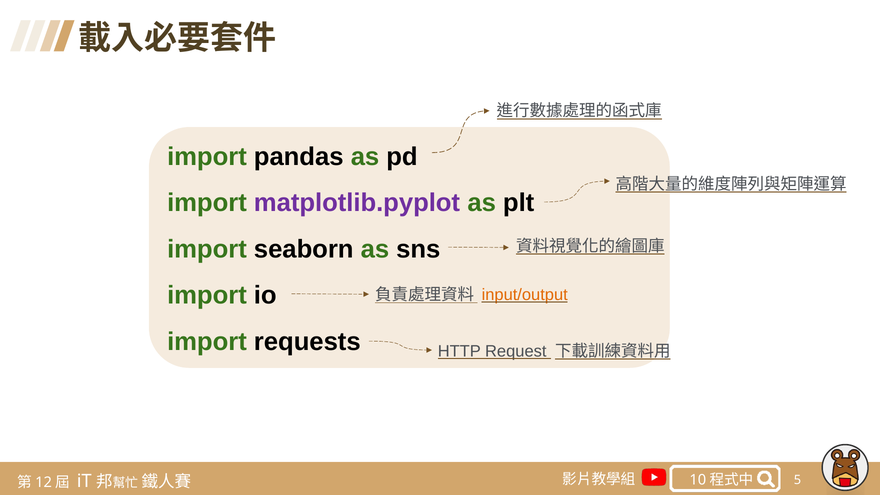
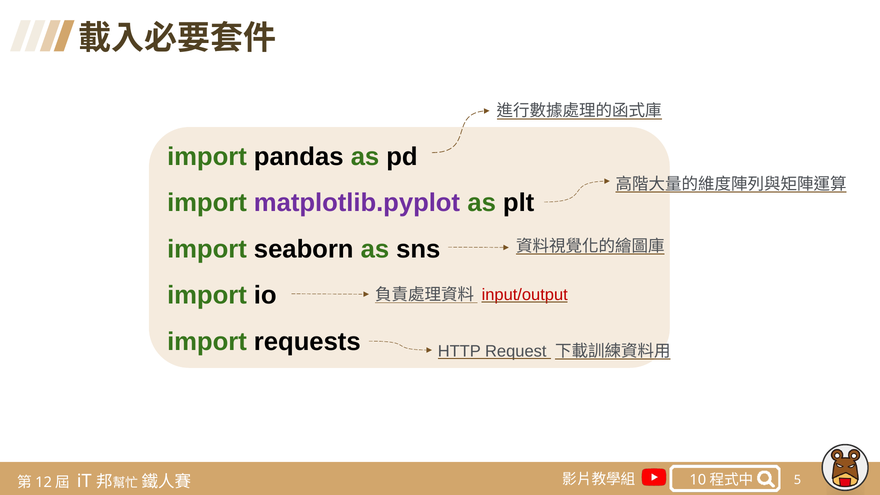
input/output colour: orange -> red
